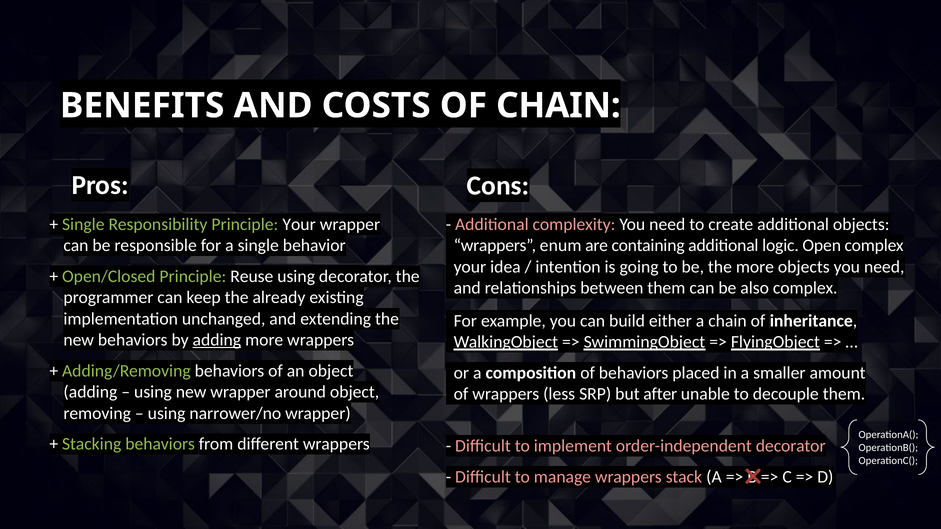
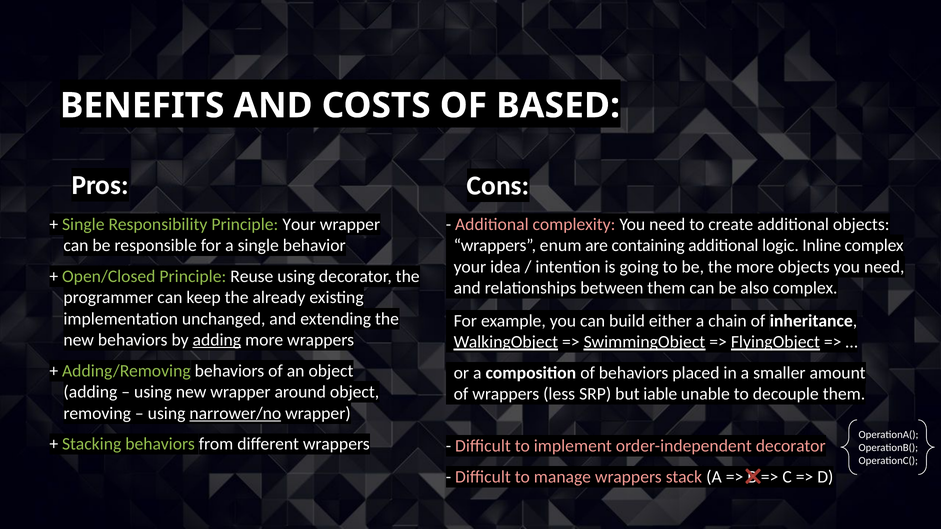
OF CHAIN: CHAIN -> BASED
Open: Open -> Inline
after: after -> iable
narrower/no underline: none -> present
